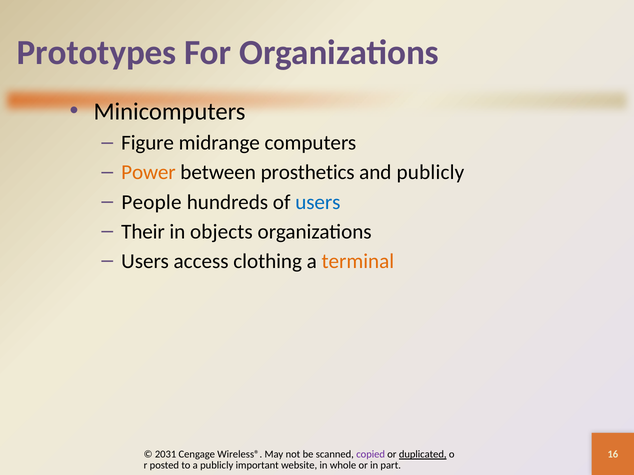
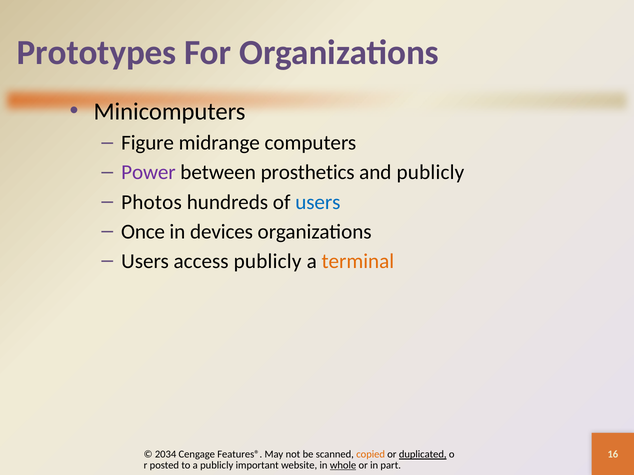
Power colour: orange -> purple
People: People -> Photos
Their: Their -> Once
objects: objects -> devices
access clothing: clothing -> publicly
2031: 2031 -> 2034
Wireless®: Wireless® -> Features®
copied colour: purple -> orange
whole underline: none -> present
